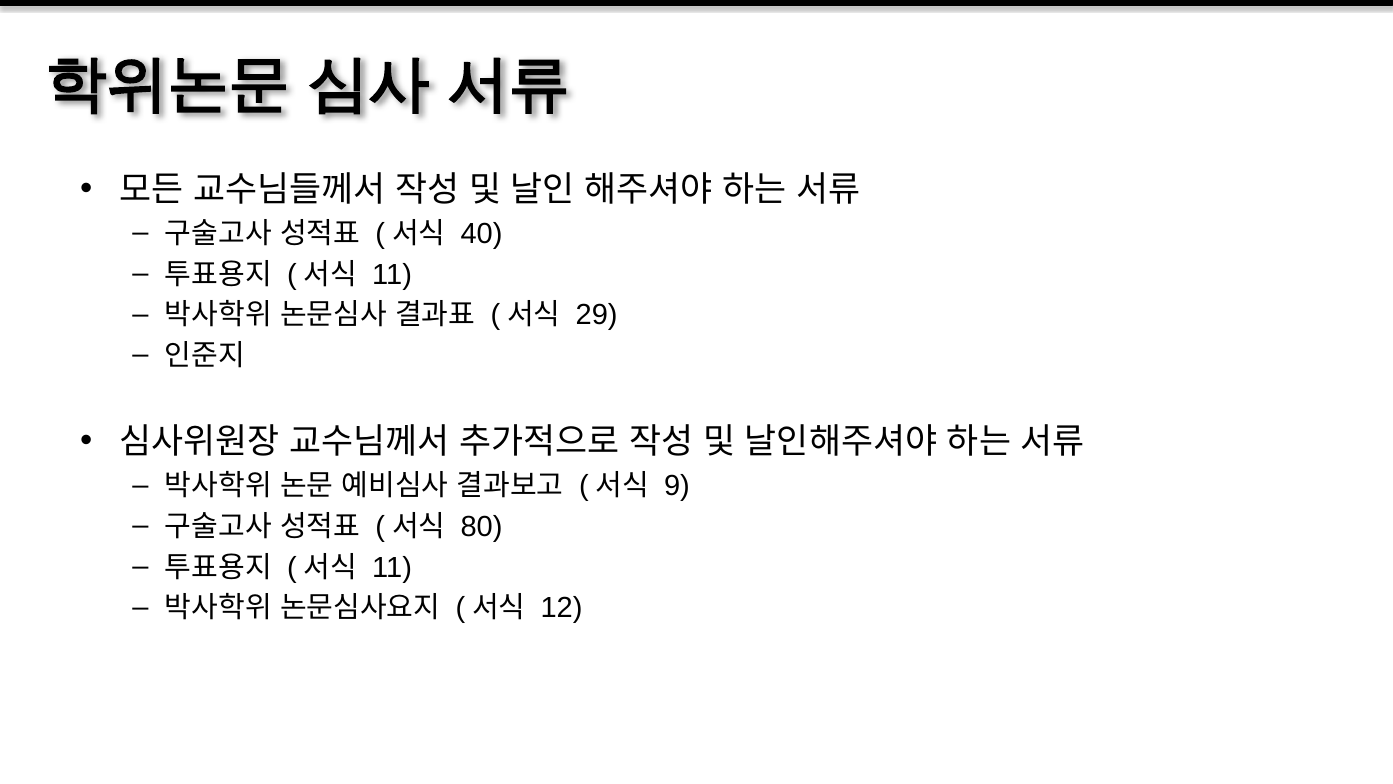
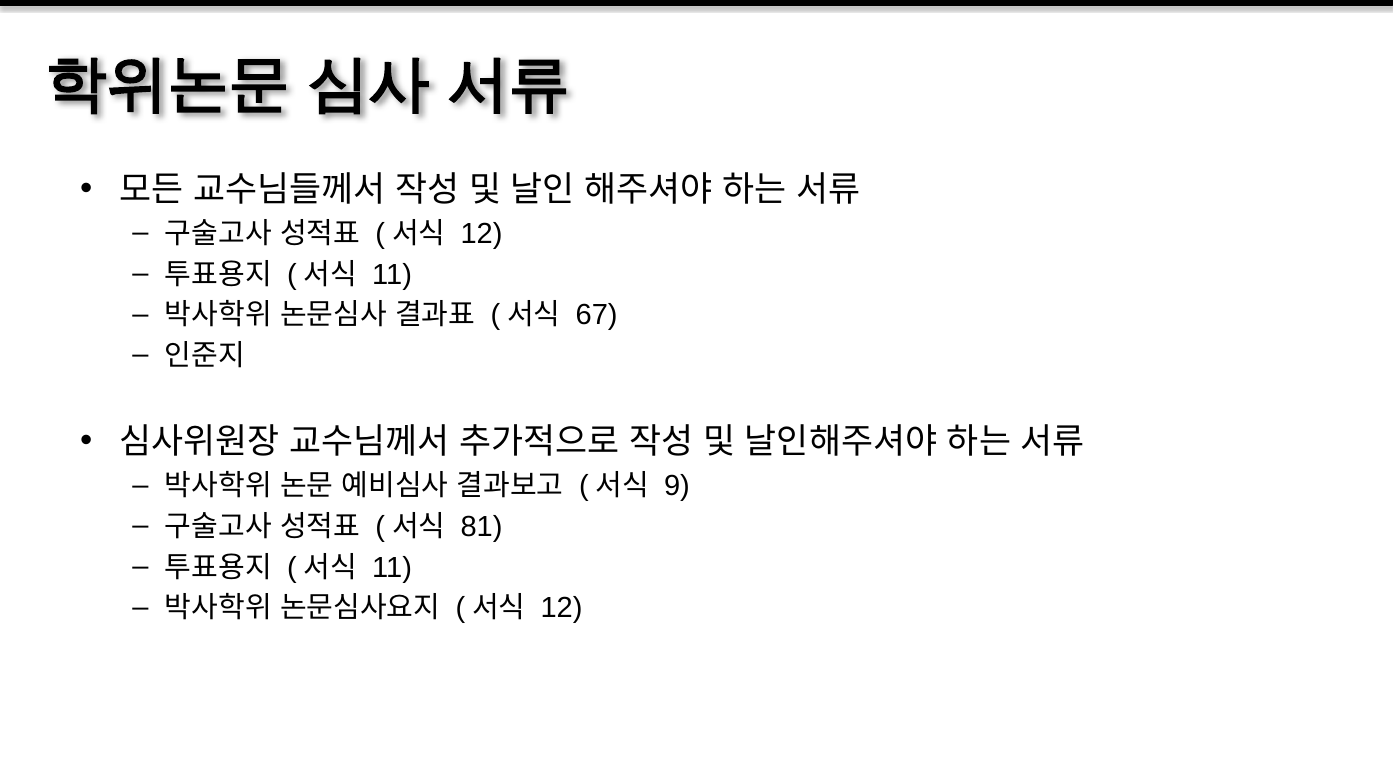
40 at (482, 234): 40 -> 12
29: 29 -> 67
80: 80 -> 81
